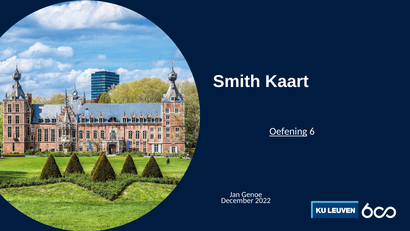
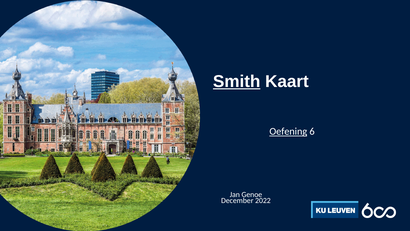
Smith underline: none -> present
